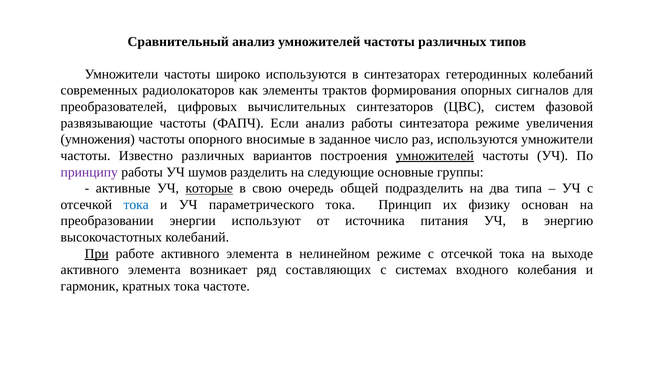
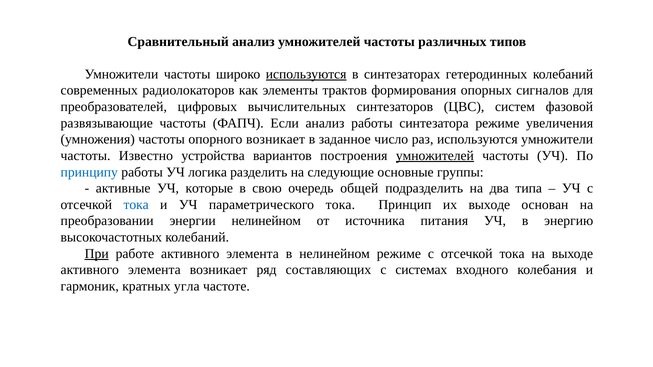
используются at (306, 74) underline: none -> present
опорного вносимые: вносимые -> возникает
Известно различных: различных -> устройства
принципу colour: purple -> blue
шумов: шумов -> логика
которые underline: present -> none
их физику: физику -> выходе
энергии используют: используют -> нелинейном
кратных тока: тока -> угла
